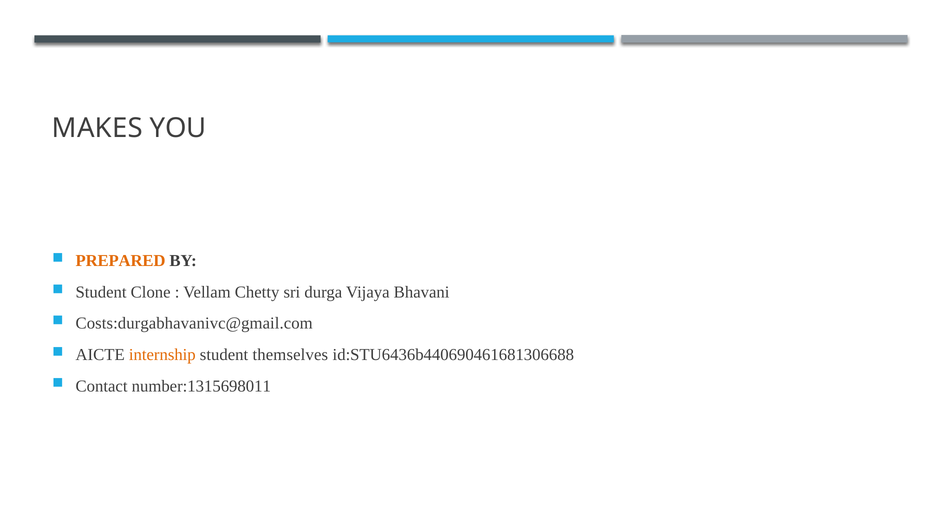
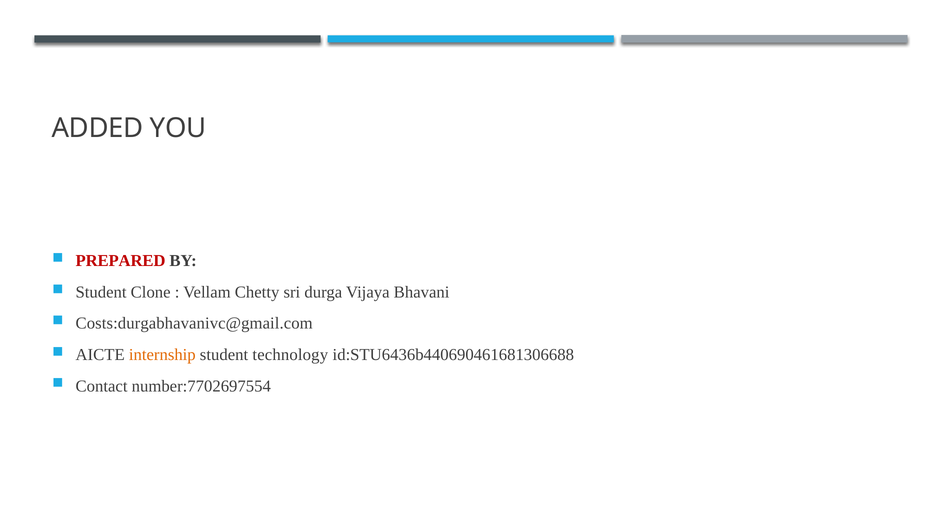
MAKES: MAKES -> ADDED
PREPARED colour: orange -> red
themselves: themselves -> technology
number:1315698011: number:1315698011 -> number:7702697554
